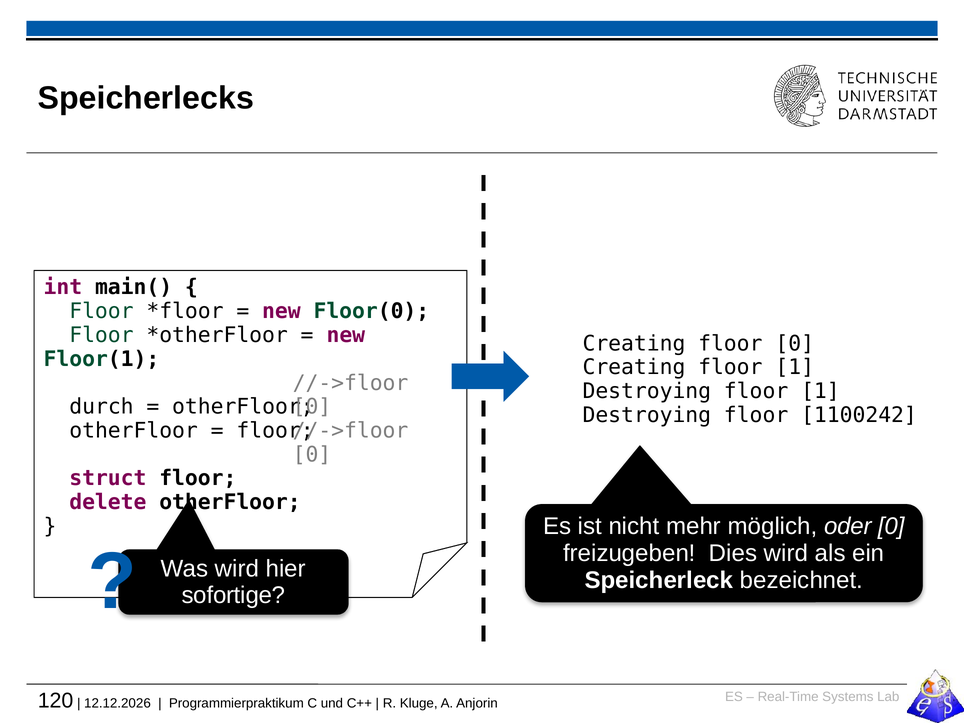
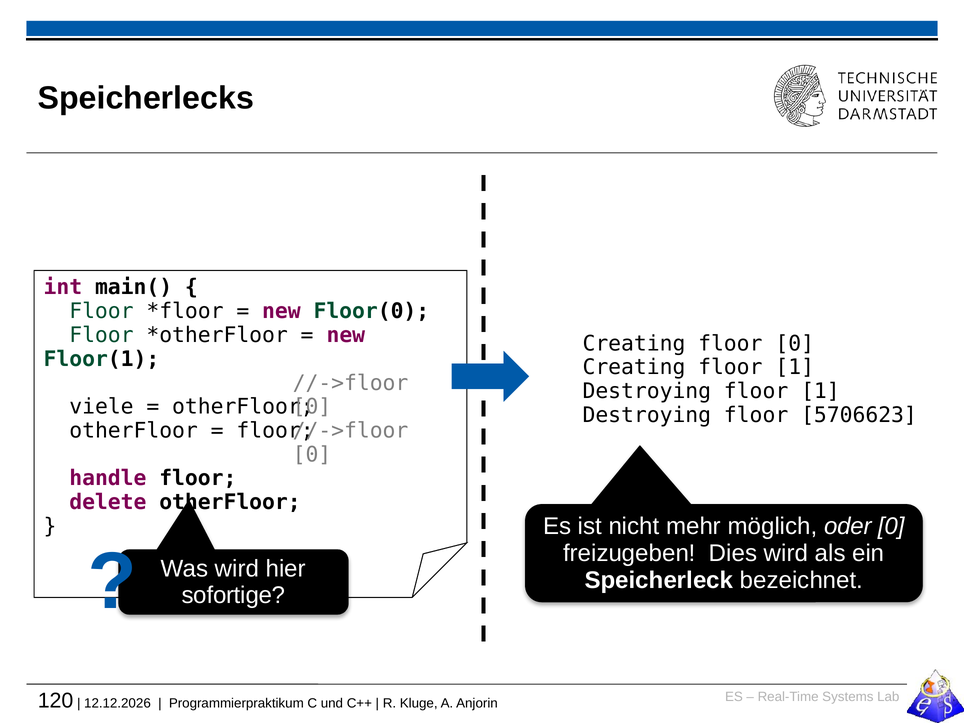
durch: durch -> viele
1100242: 1100242 -> 5706623
struct: struct -> handle
